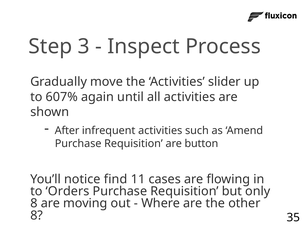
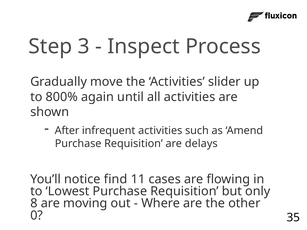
607%: 607% -> 800%
button: button -> delays
Orders: Orders -> Lowest
8 at (37, 216): 8 -> 0
